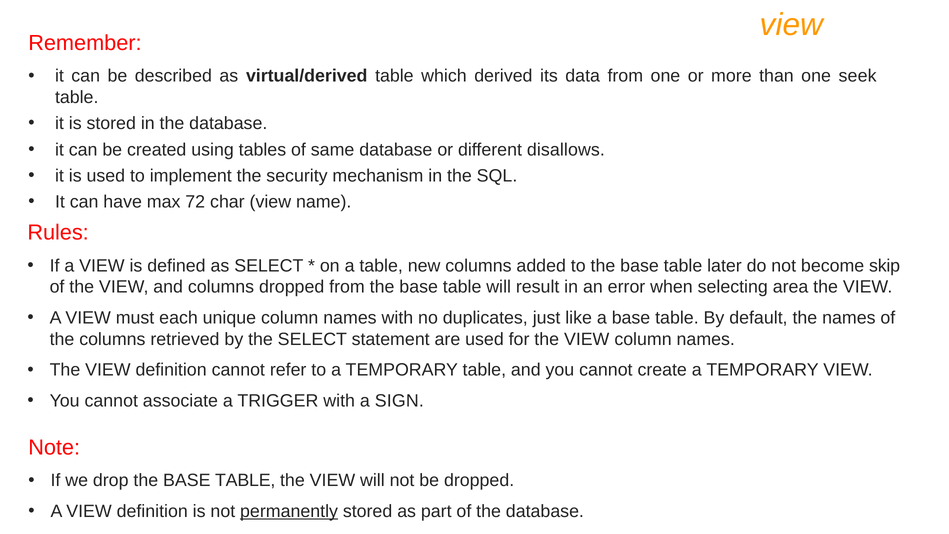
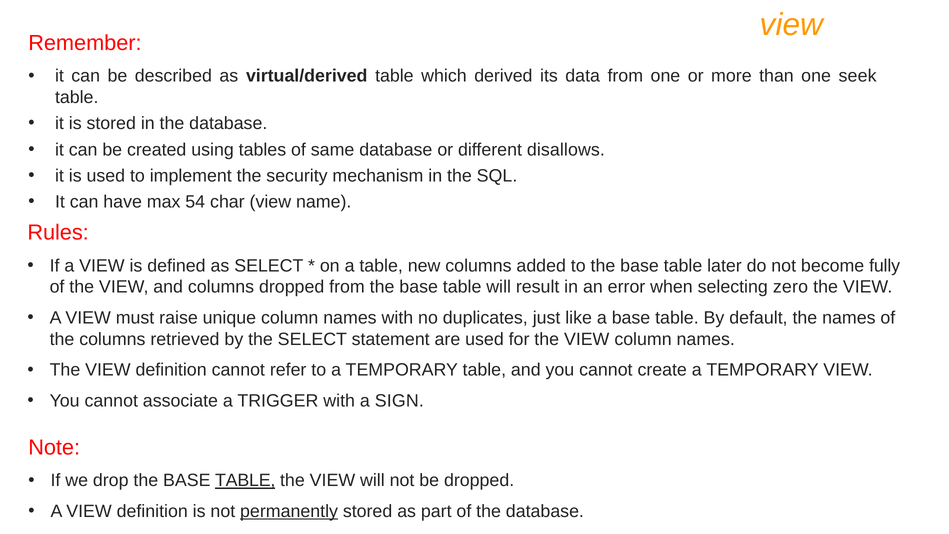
72: 72 -> 54
skip: skip -> fully
area: area -> zero
each: each -> raise
TABLE at (245, 480) underline: none -> present
